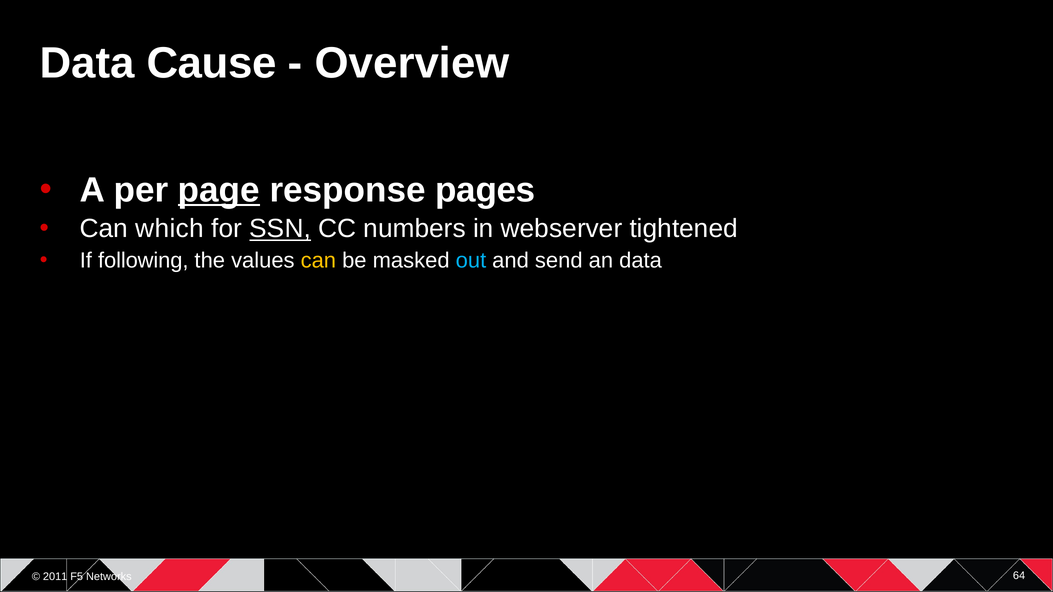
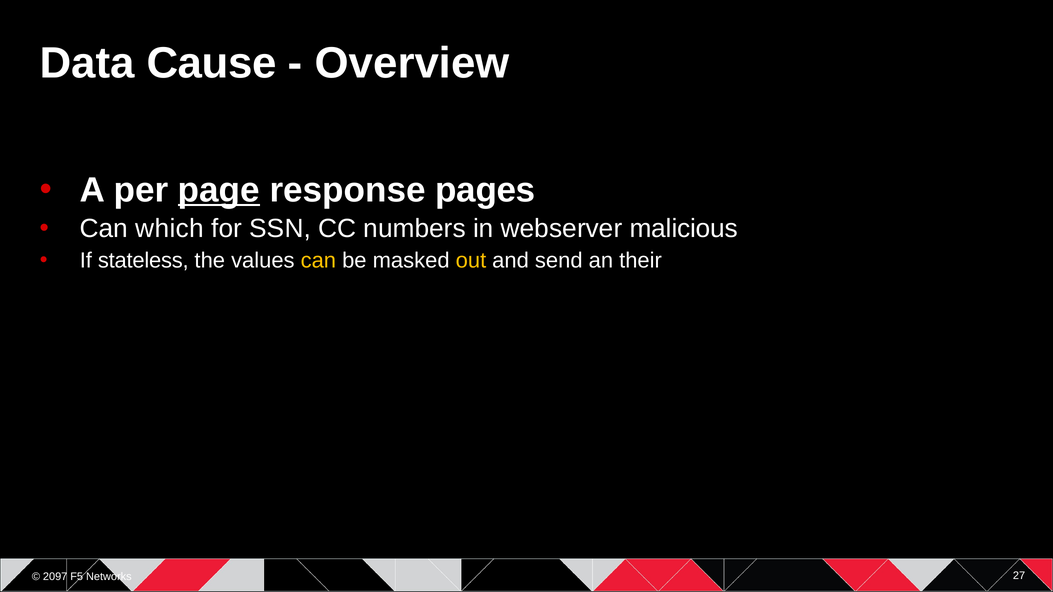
SSN underline: present -> none
tightened: tightened -> malicious
following: following -> stateless
out colour: light blue -> yellow
an data: data -> their
2011: 2011 -> 2097
64: 64 -> 27
